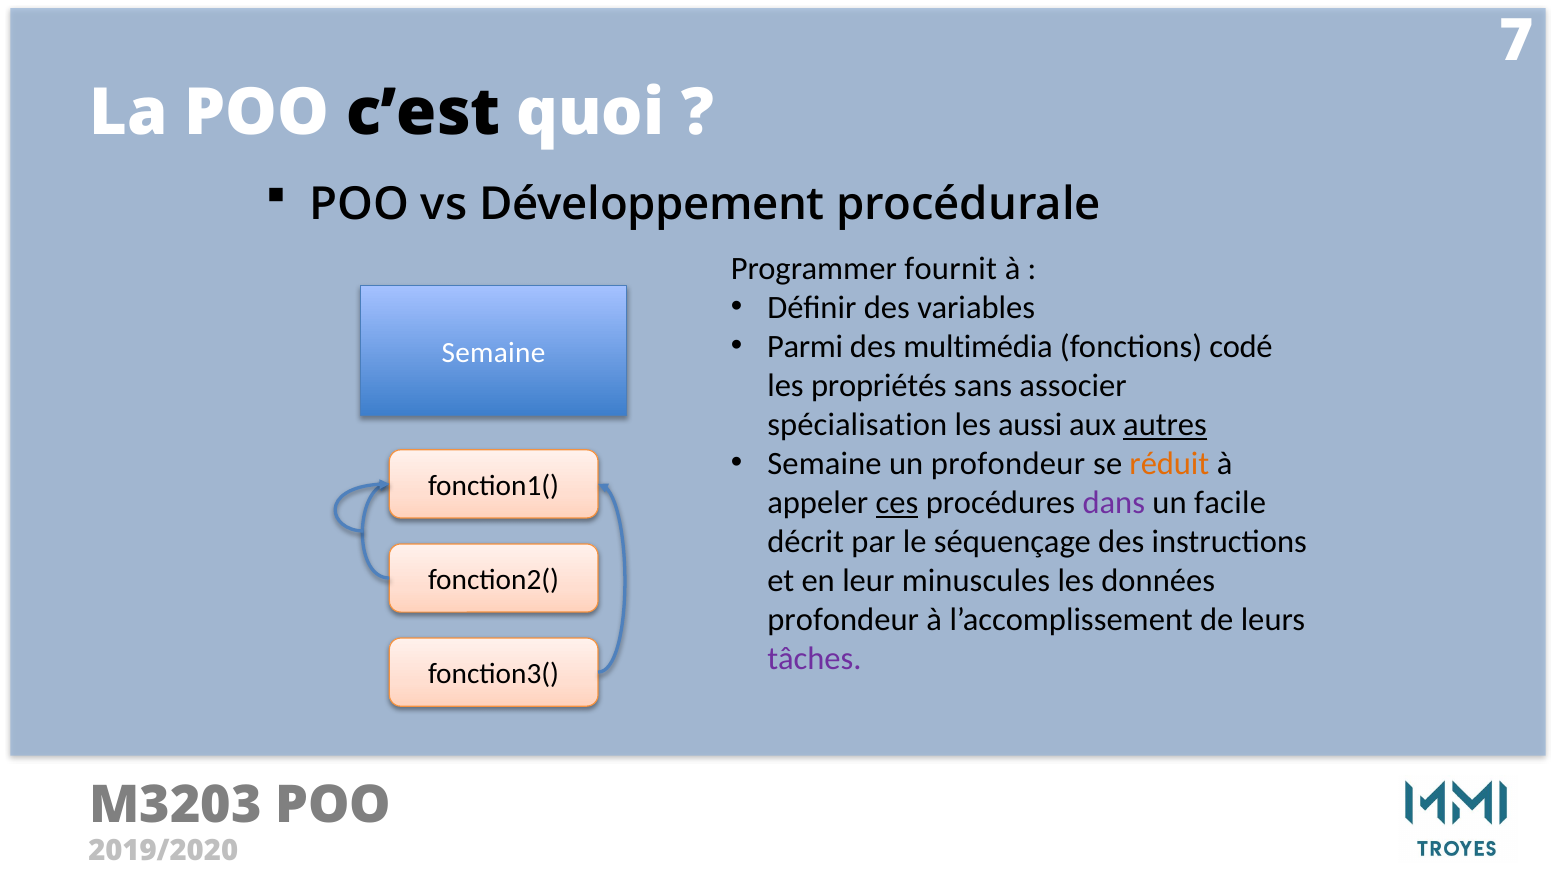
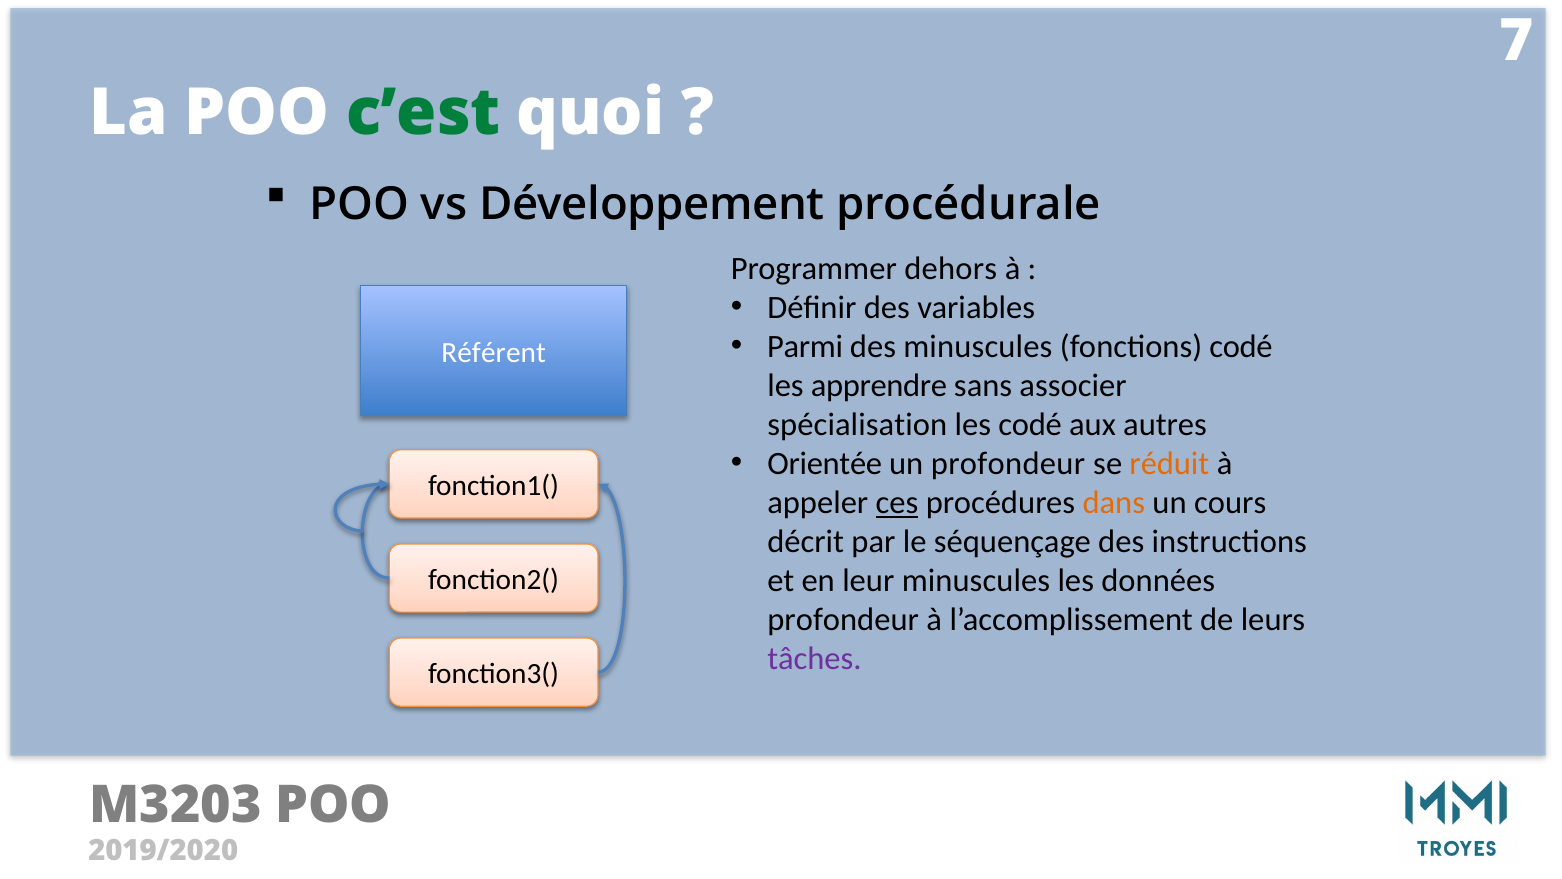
c’est colour: black -> green
fournit: fournit -> dehors
des multimédia: multimédia -> minuscules
Semaine at (494, 352): Semaine -> Référent
propriétés: propriétés -> apprendre
les aussi: aussi -> codé
autres underline: present -> none
Semaine at (825, 464): Semaine -> Orientée
dans colour: purple -> orange
facile: facile -> cours
